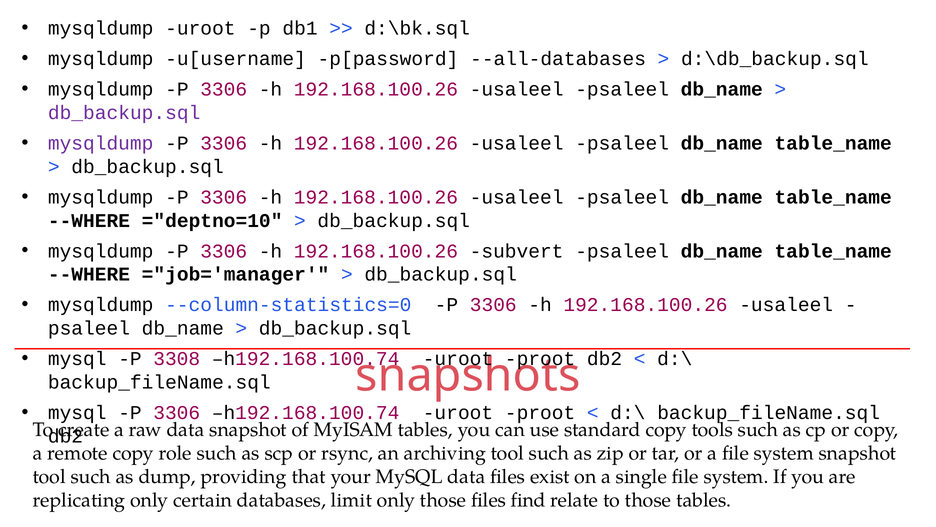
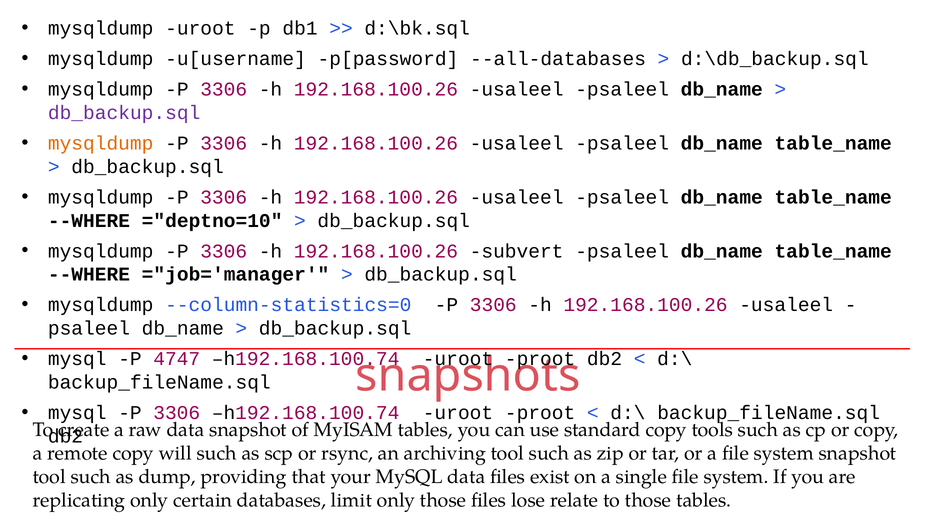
mysqldump at (101, 143) colour: purple -> orange
3308: 3308 -> 4747
role: role -> will
find: find -> lose
